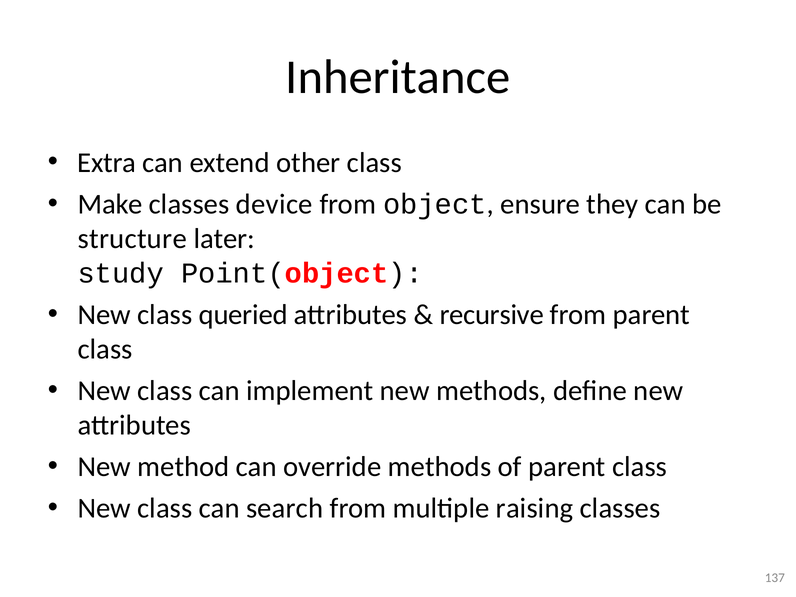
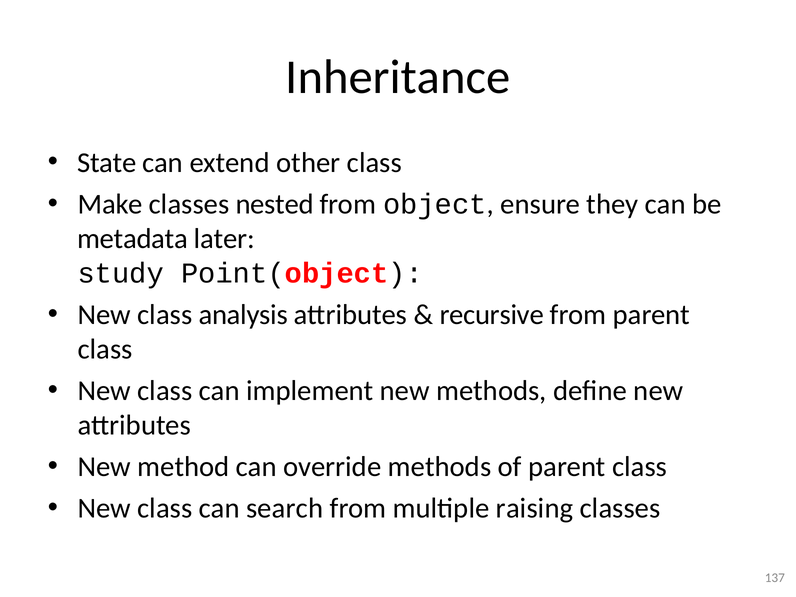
Extra: Extra -> State
device: device -> nested
structure: structure -> metadata
queried: queried -> analysis
